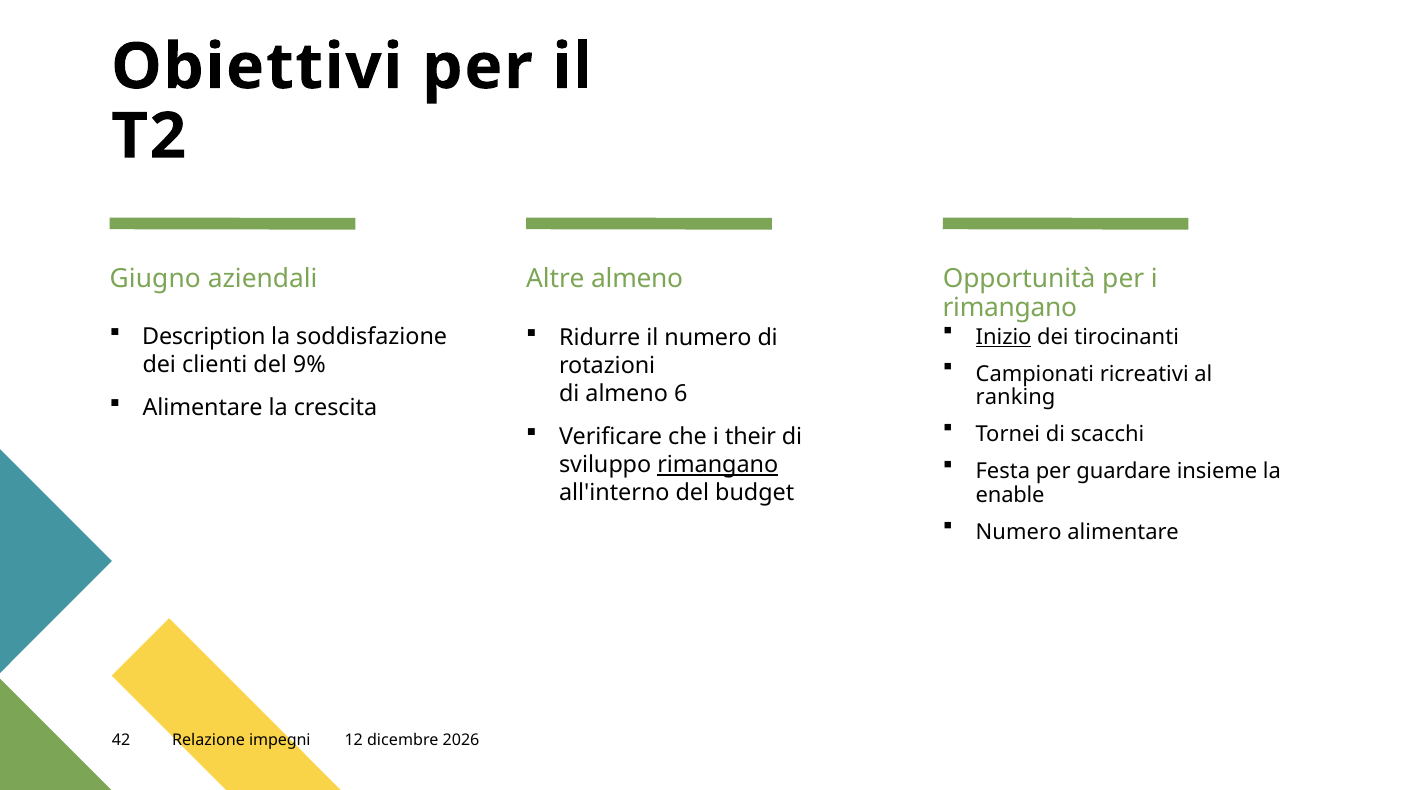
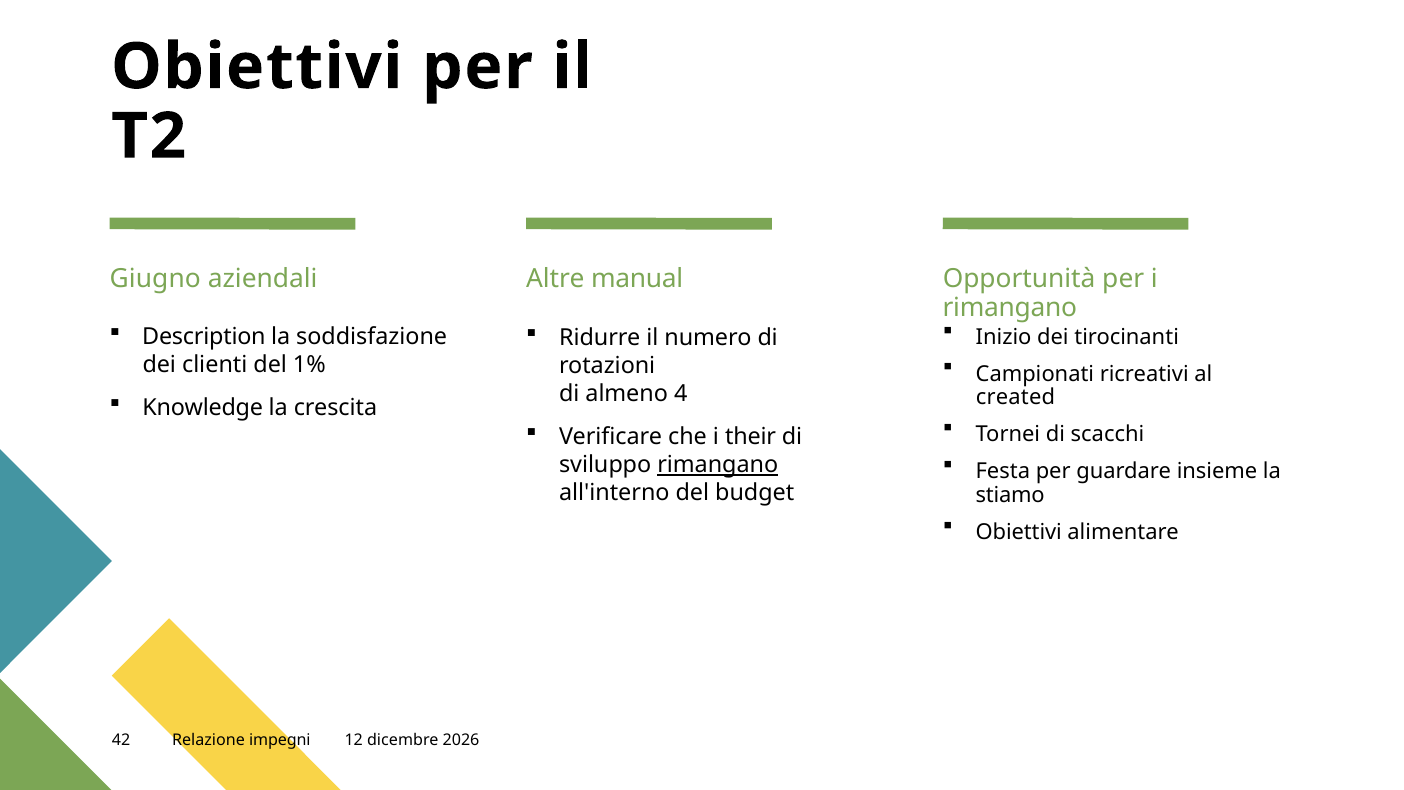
Altre almeno: almeno -> manual
Inizio underline: present -> none
9%: 9% -> 1%
6: 6 -> 4
ranking: ranking -> created
Alimentare at (203, 407): Alimentare -> Knowledge
enable: enable -> stiamo
Numero at (1019, 532): Numero -> Obiettivi
